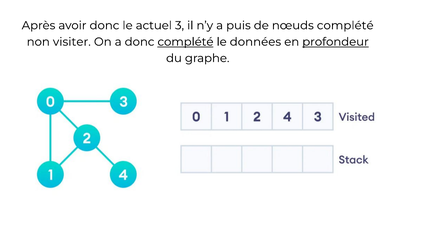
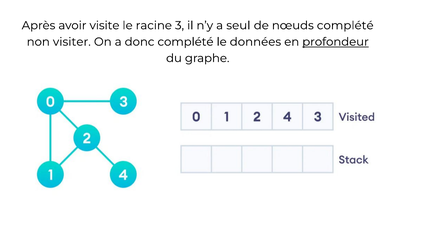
avoir donc: donc -> visite
actuel: actuel -> racine
puis: puis -> seul
complété at (185, 42) underline: present -> none
